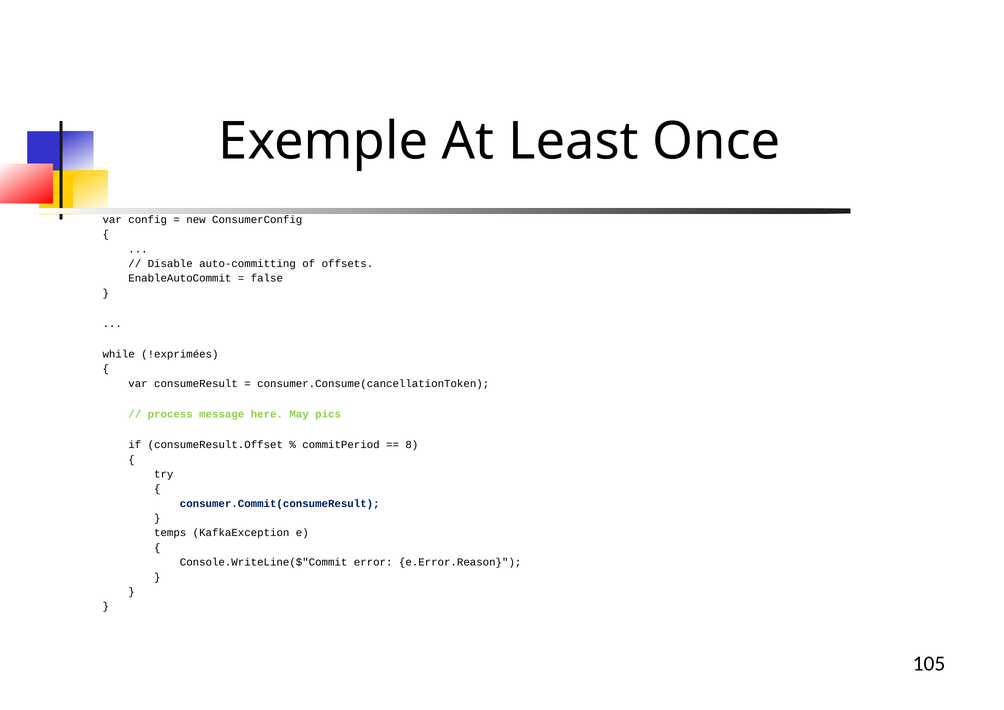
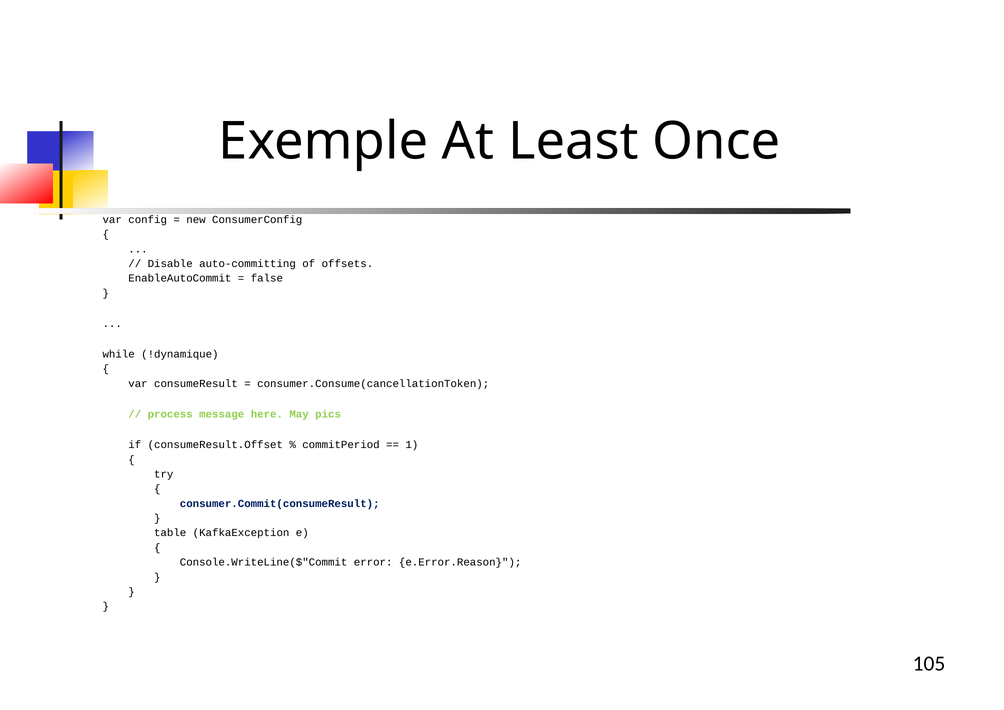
!exprimées: !exprimées -> !dynamique
8: 8 -> 1
temps: temps -> table
